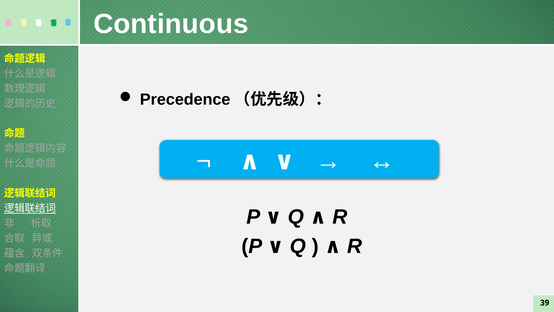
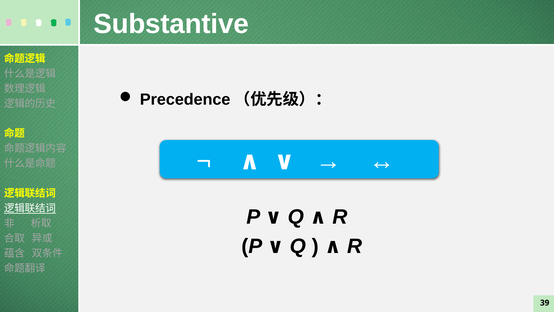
Continuous: Continuous -> Substantive
